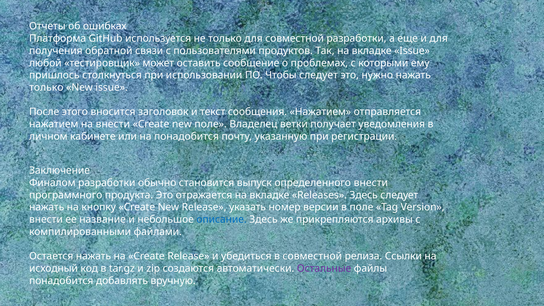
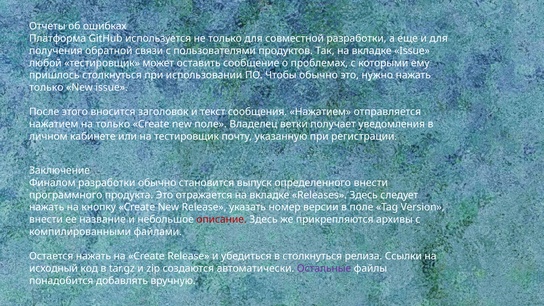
Чтобы следует: следует -> обычно
на внести: внести -> только
на понадобится: понадобится -> тестировщик
описание colour: blue -> red
в совместной: совместной -> столкнуться
